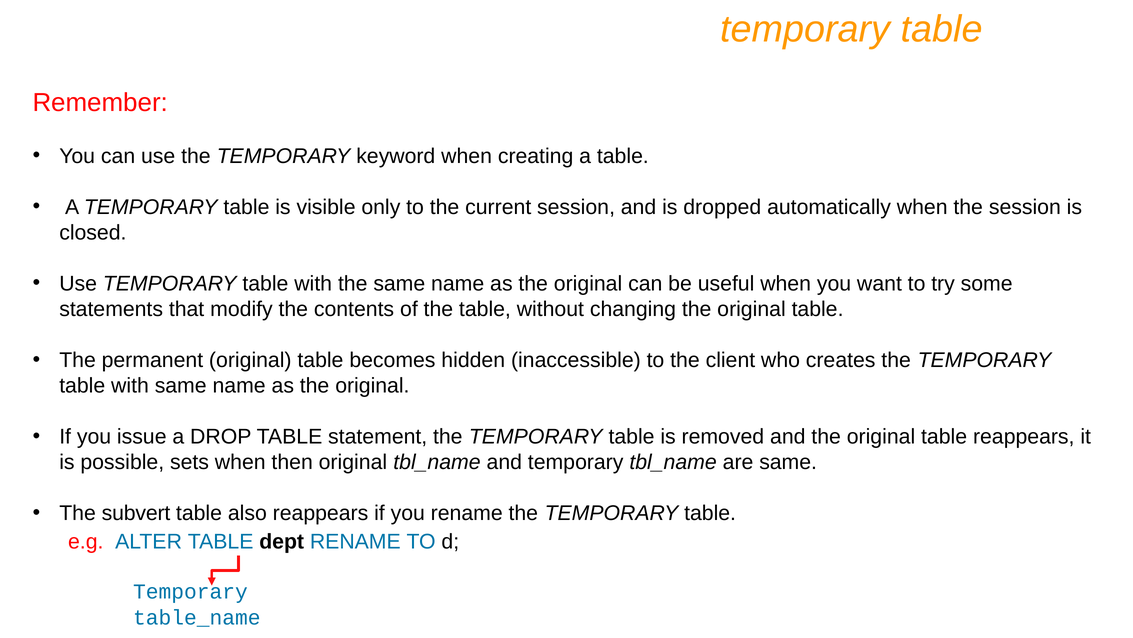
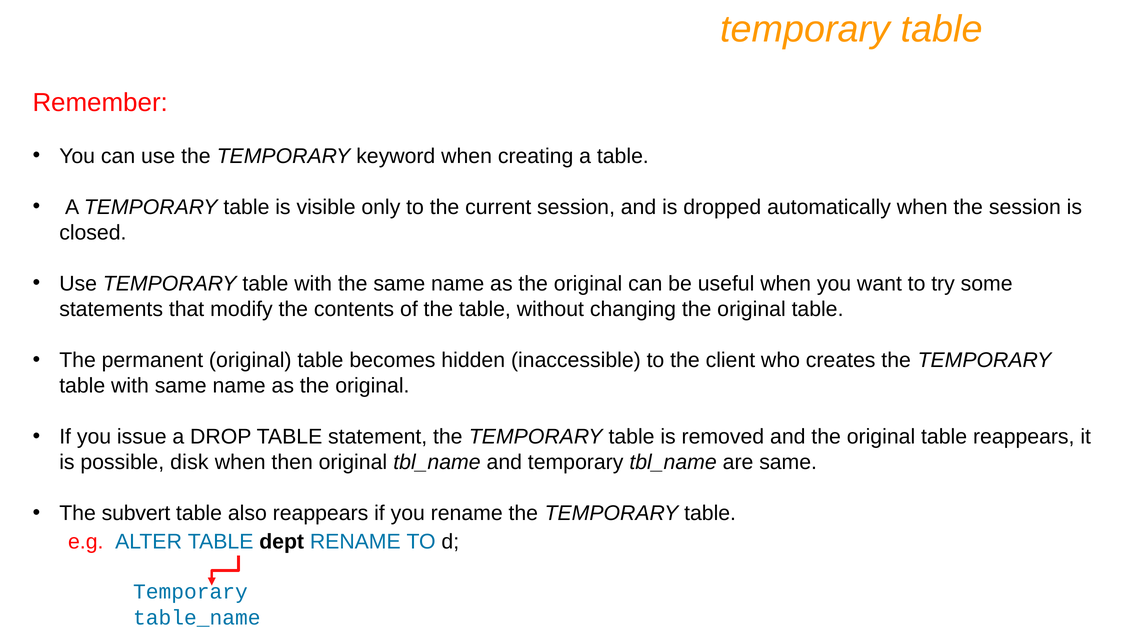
sets: sets -> disk
